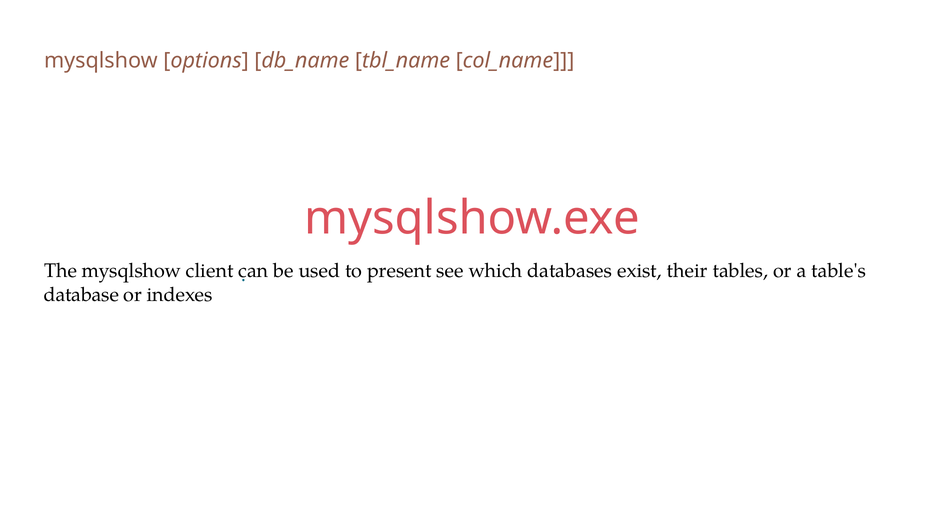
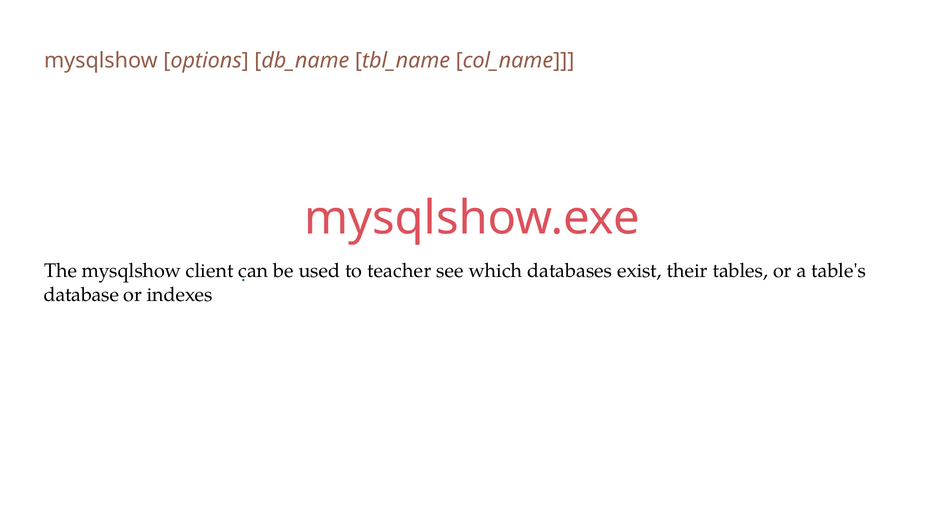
present: present -> teacher
